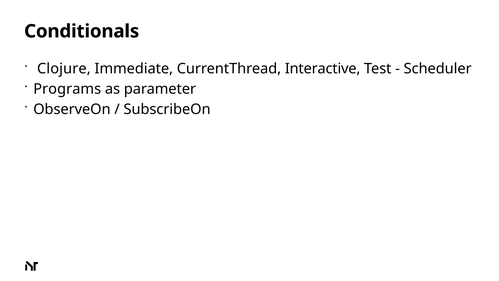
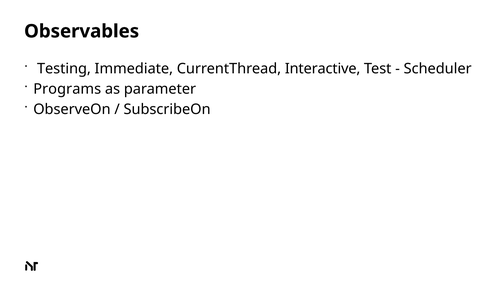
Conditionals: Conditionals -> Observables
Clojure: Clojure -> Testing
